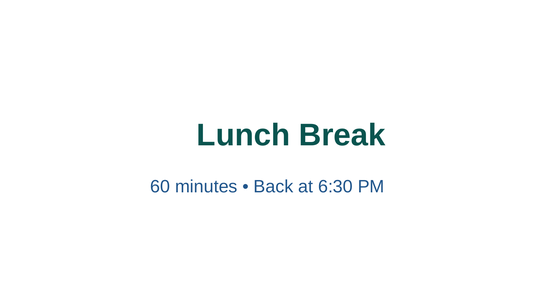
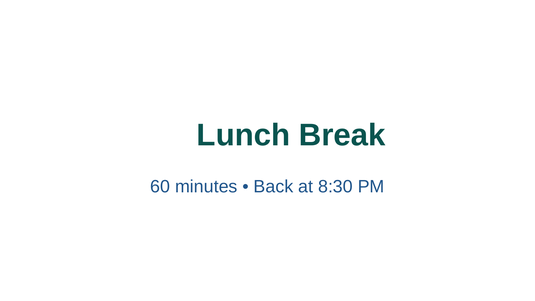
6:30: 6:30 -> 8:30
